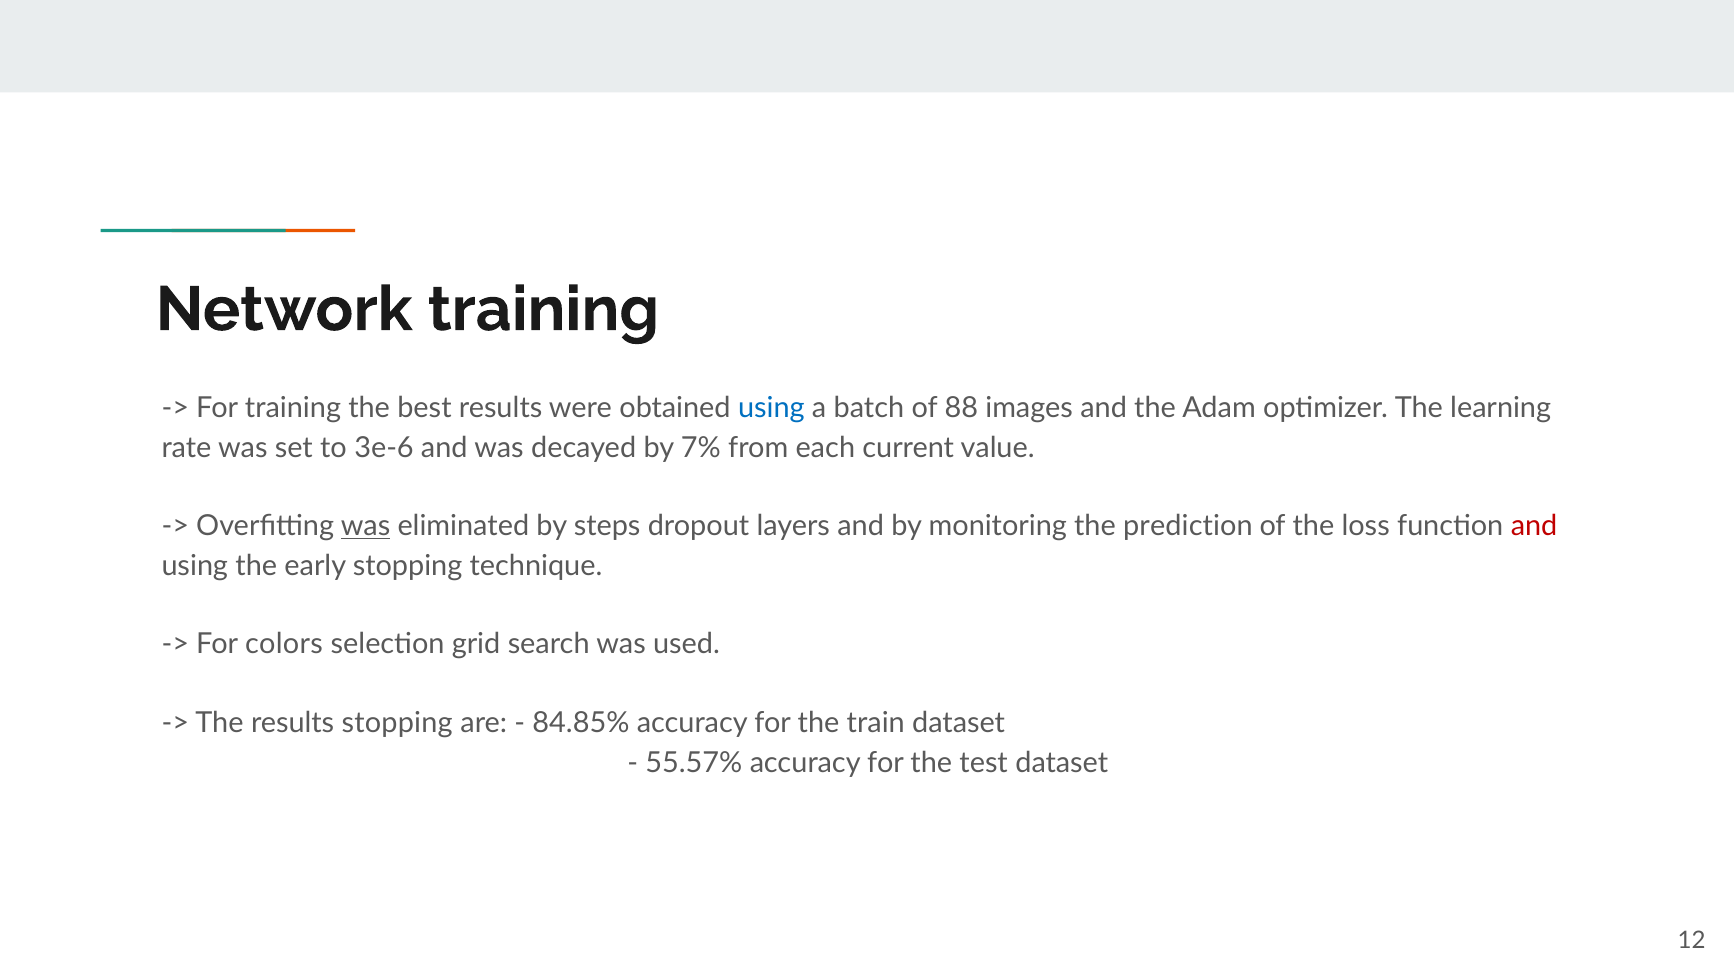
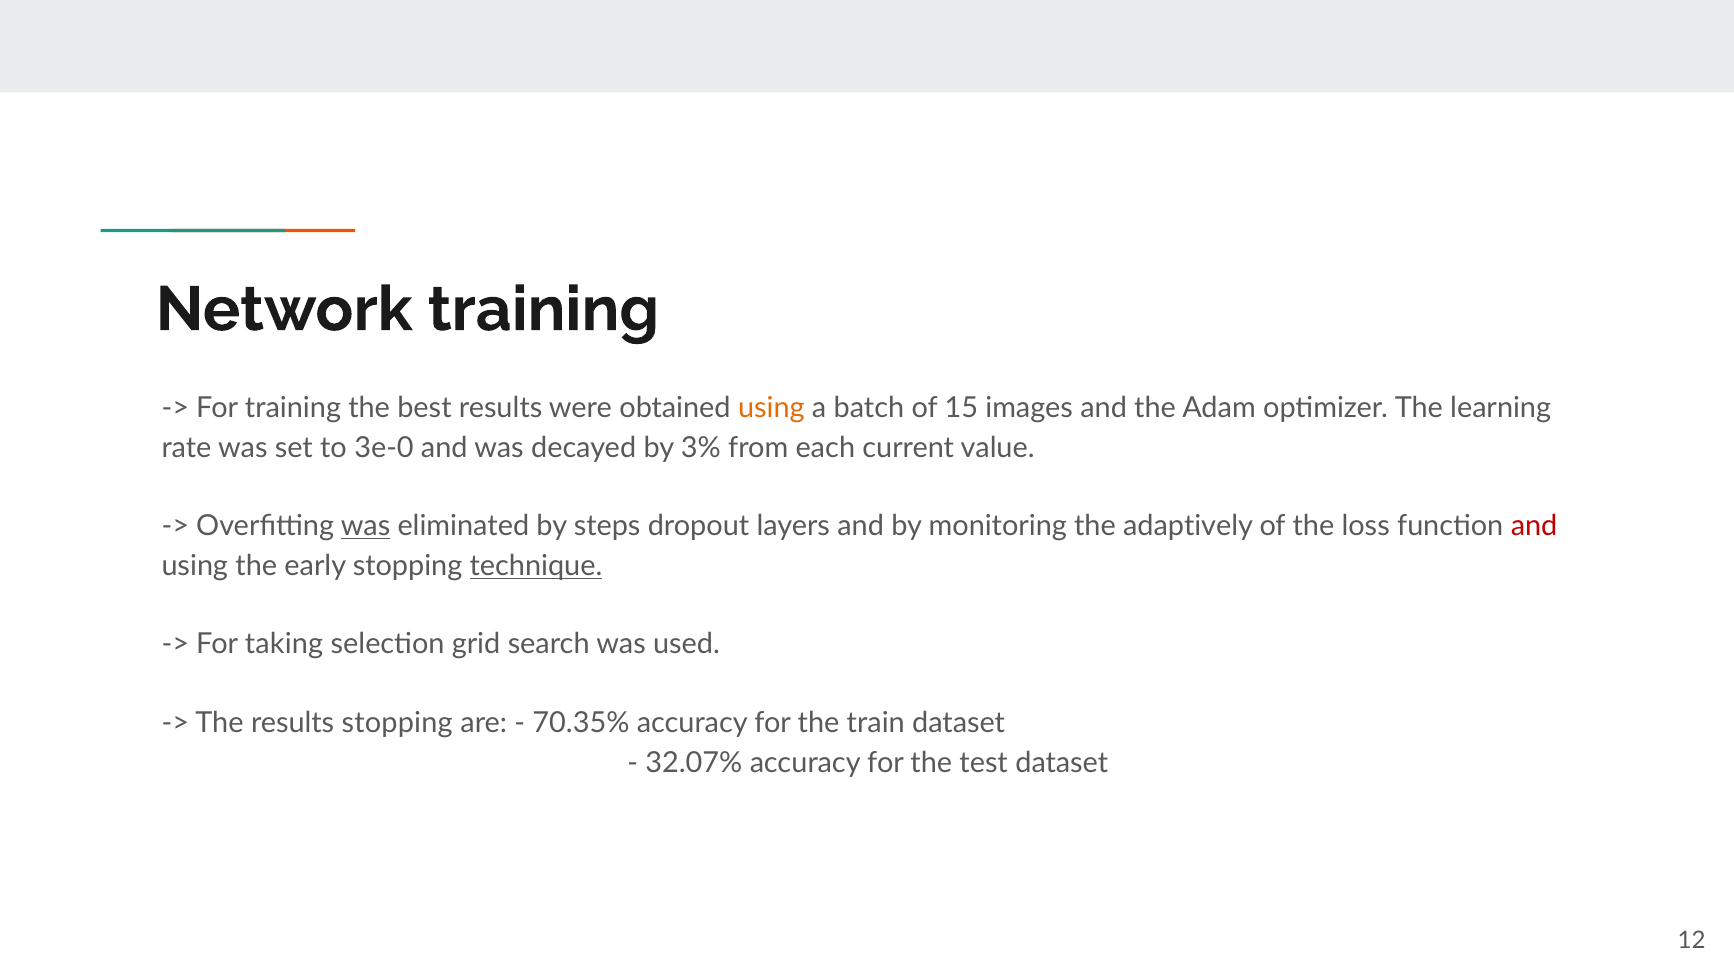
using at (771, 408) colour: blue -> orange
88: 88 -> 15
3e-6: 3e-6 -> 3e-0
7%: 7% -> 3%
prediction: prediction -> adaptively
technique underline: none -> present
colors: colors -> taking
84.85%: 84.85% -> 70.35%
55.57%: 55.57% -> 32.07%
